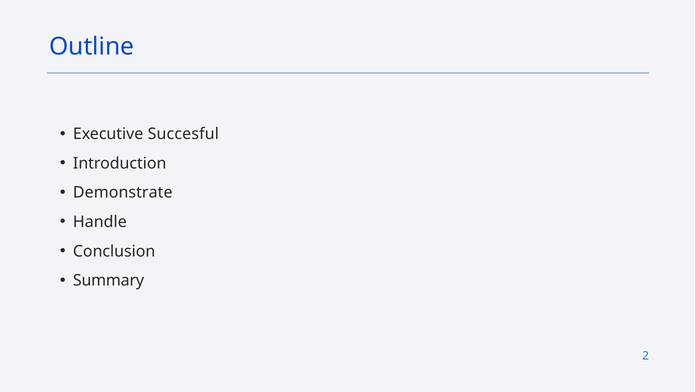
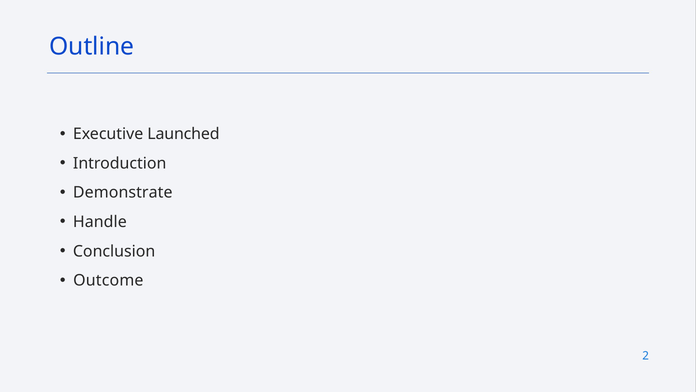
Succesful: Succesful -> Launched
Summary: Summary -> Outcome
